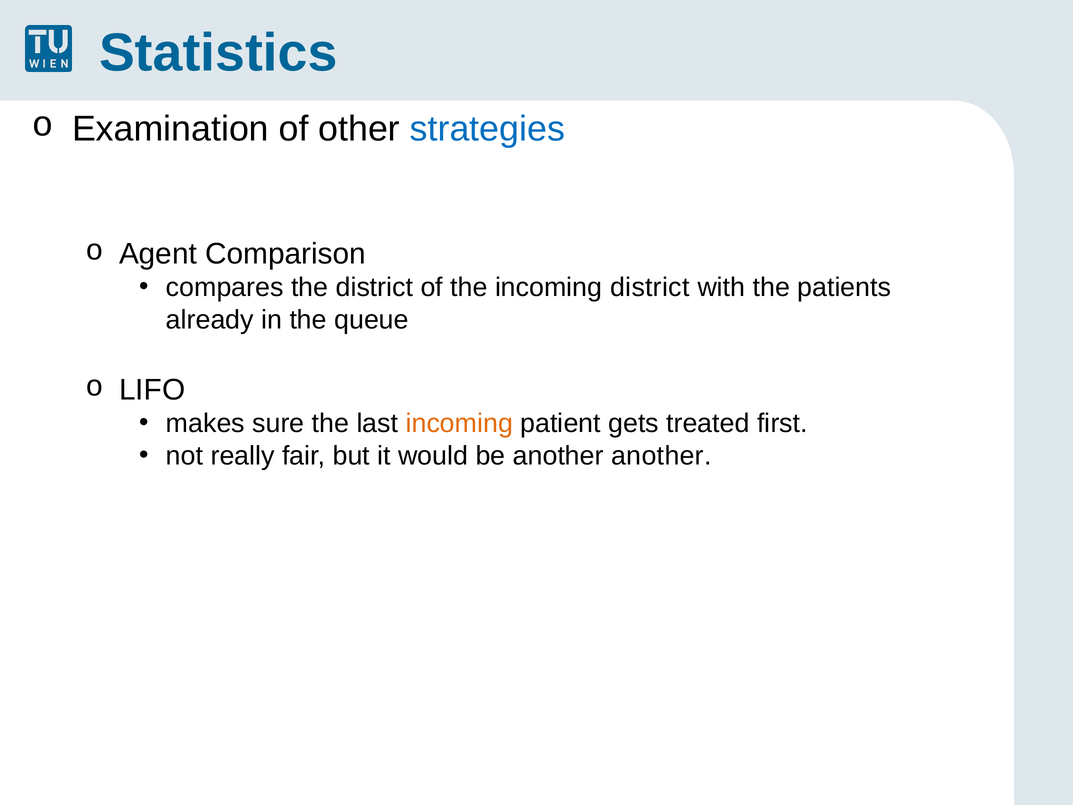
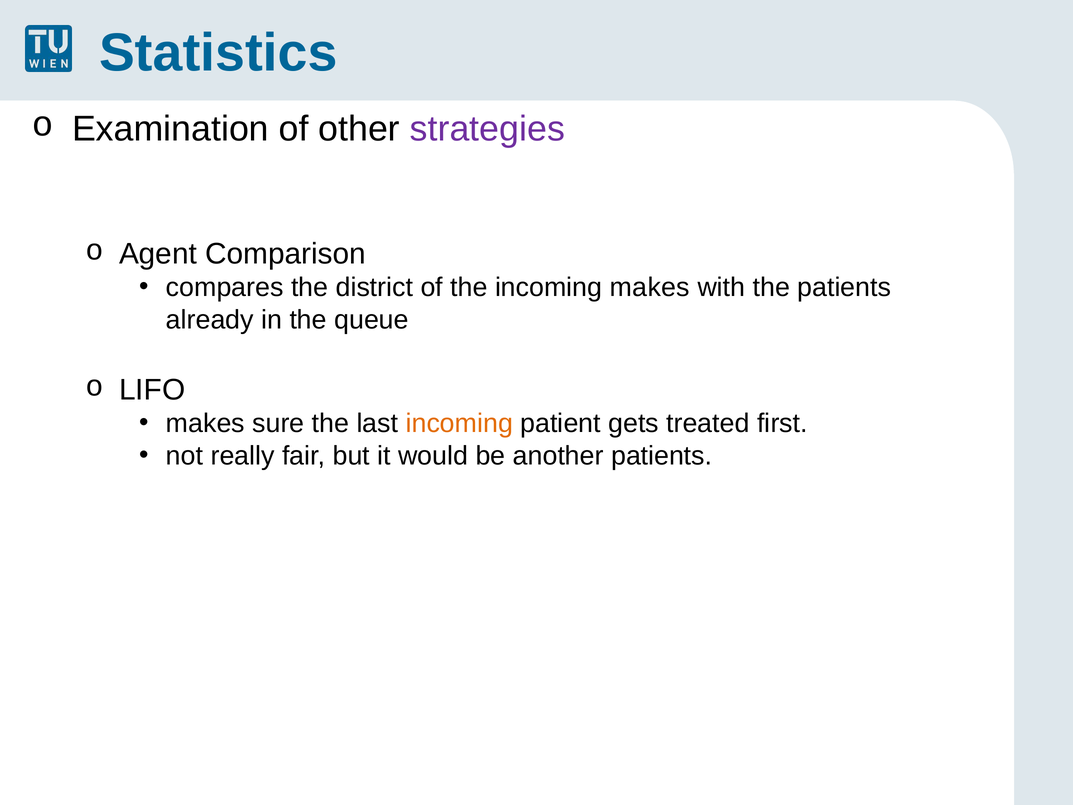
strategies colour: blue -> purple
incoming district: district -> makes
another another: another -> patients
